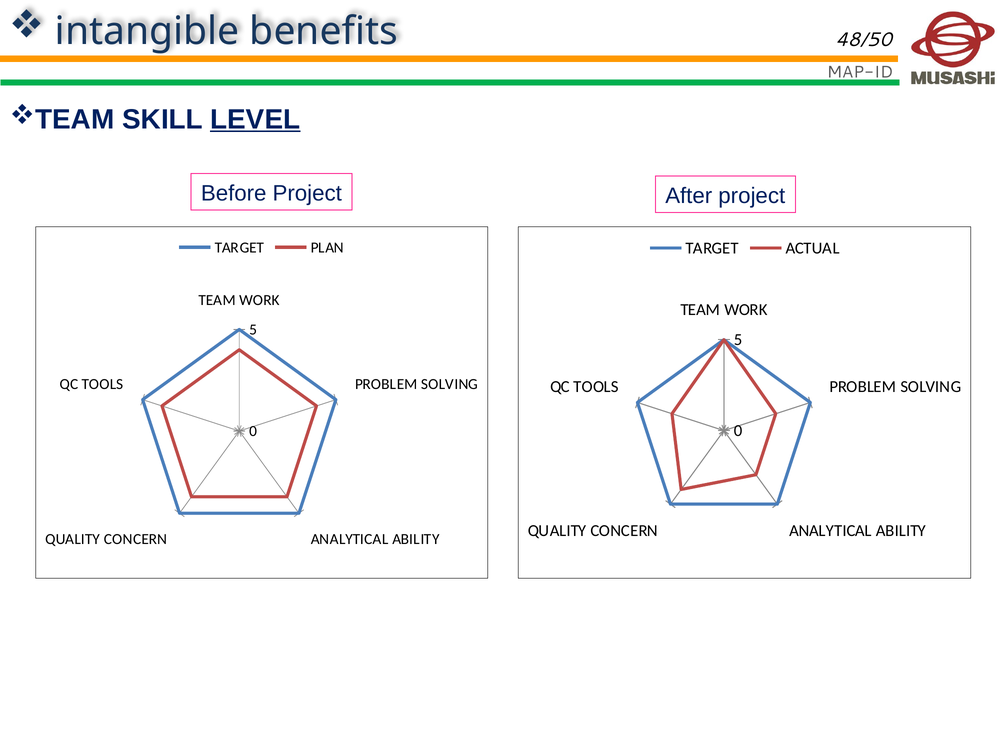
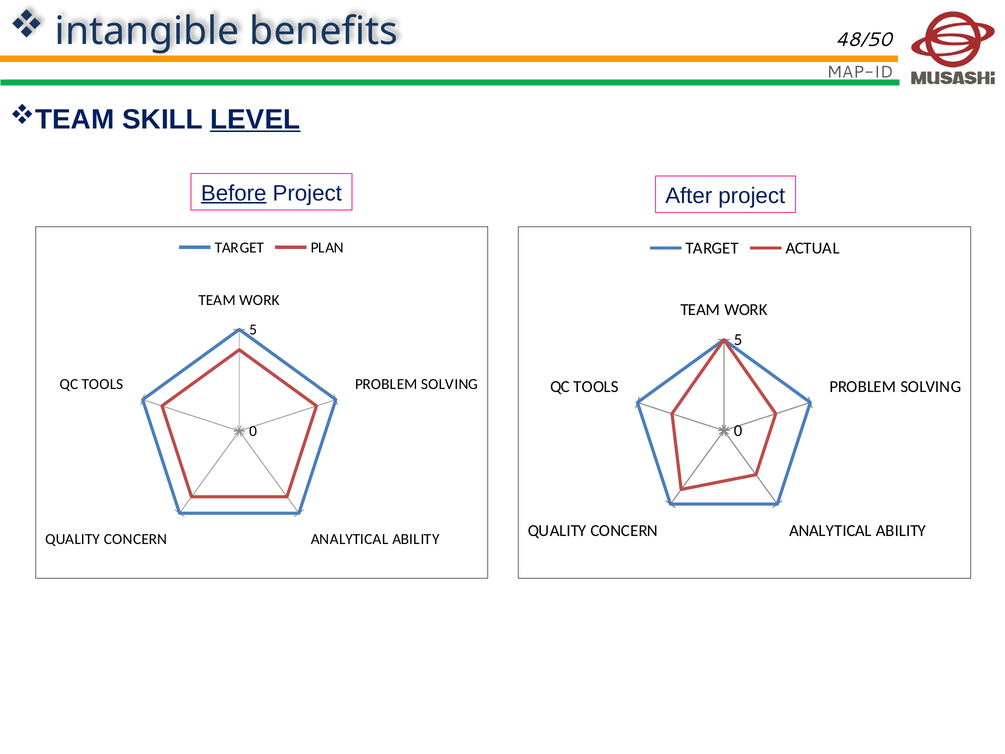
Before underline: none -> present
